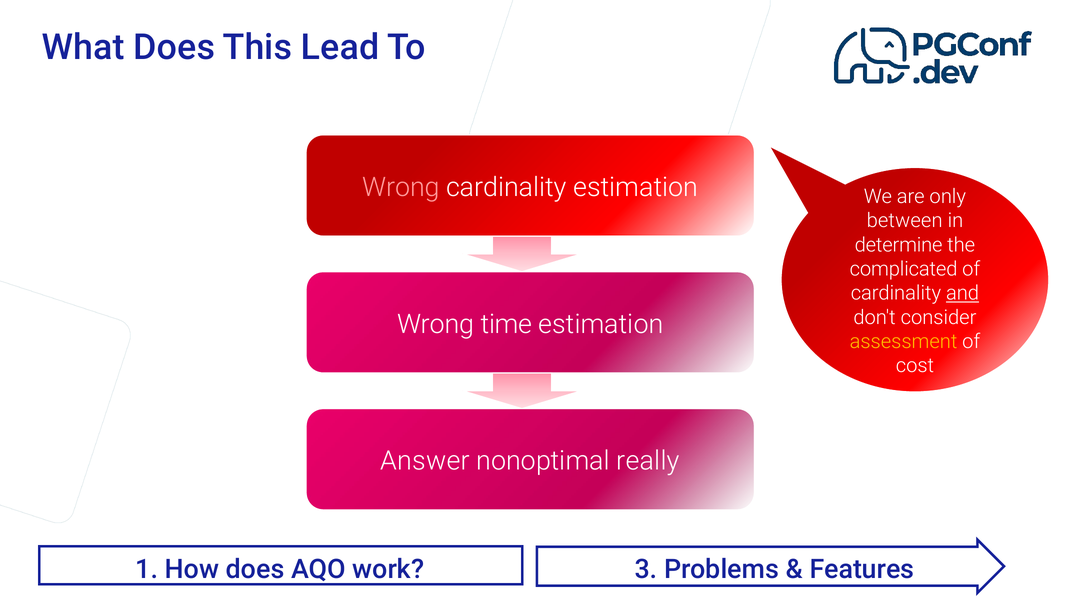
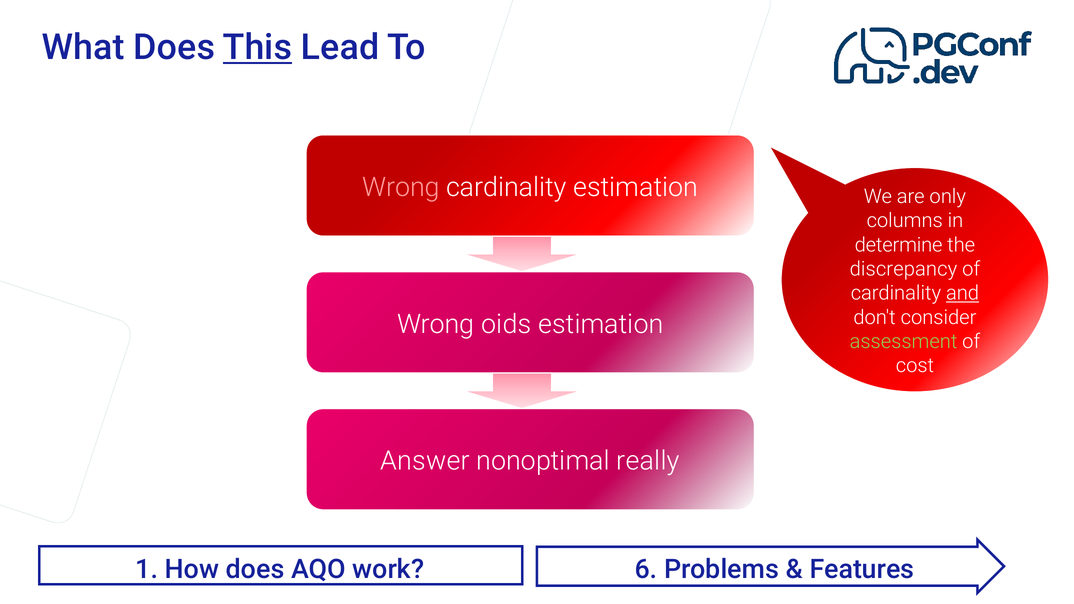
This underline: none -> present
between: between -> columns
complicated: complicated -> discrepancy
time: time -> oids
assessment colour: yellow -> light green
3: 3 -> 6
